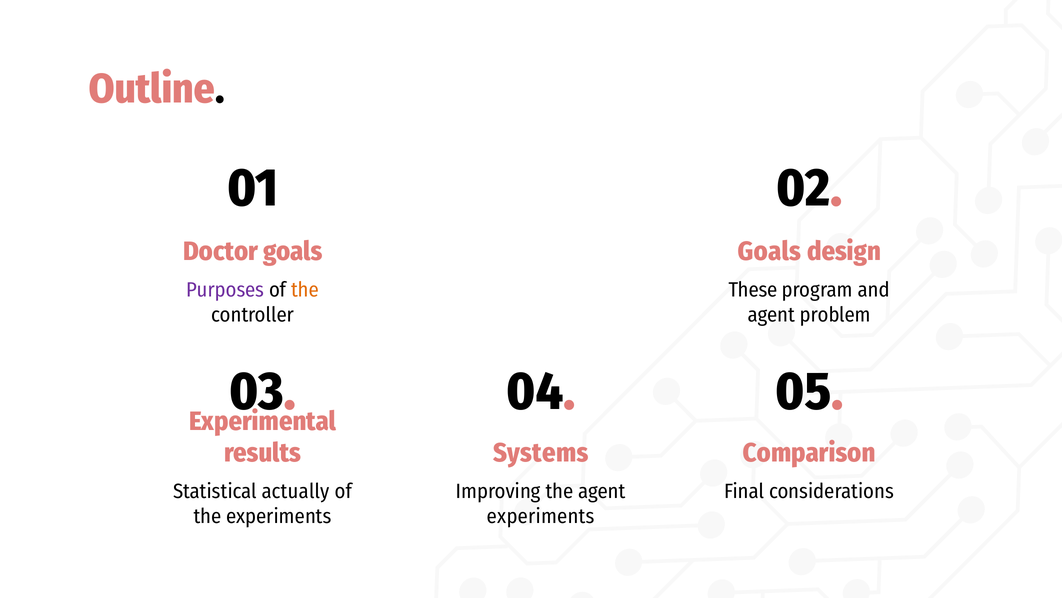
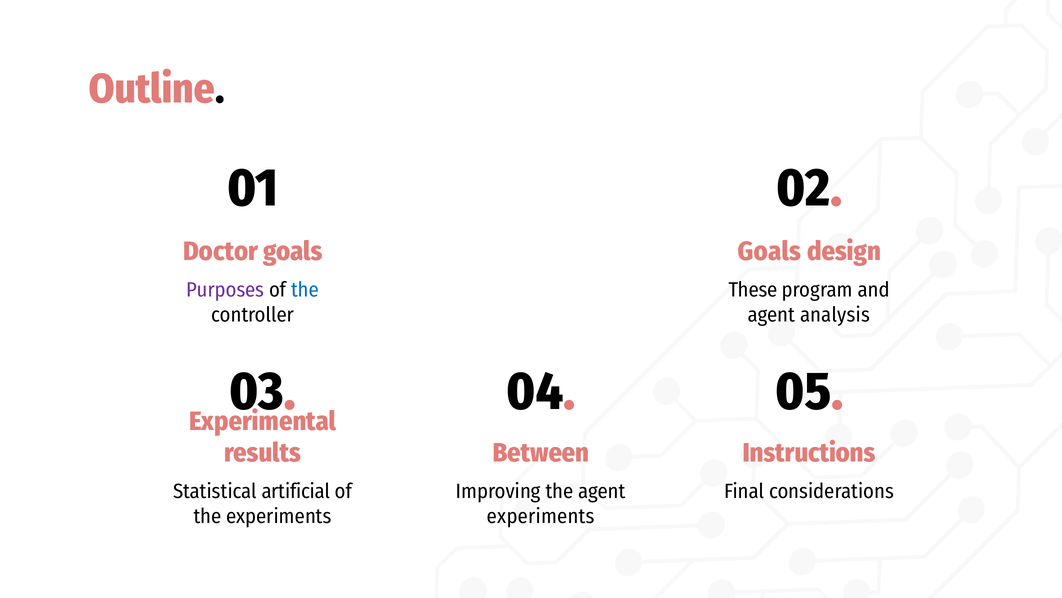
the at (305, 290) colour: orange -> blue
problem: problem -> analysis
Systems: Systems -> Between
Comparison: Comparison -> Instructions
actually: actually -> artificial
